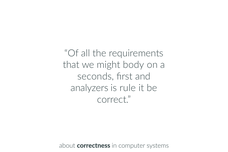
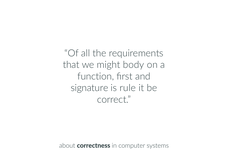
seconds: seconds -> function
analyzers: analyzers -> signature
